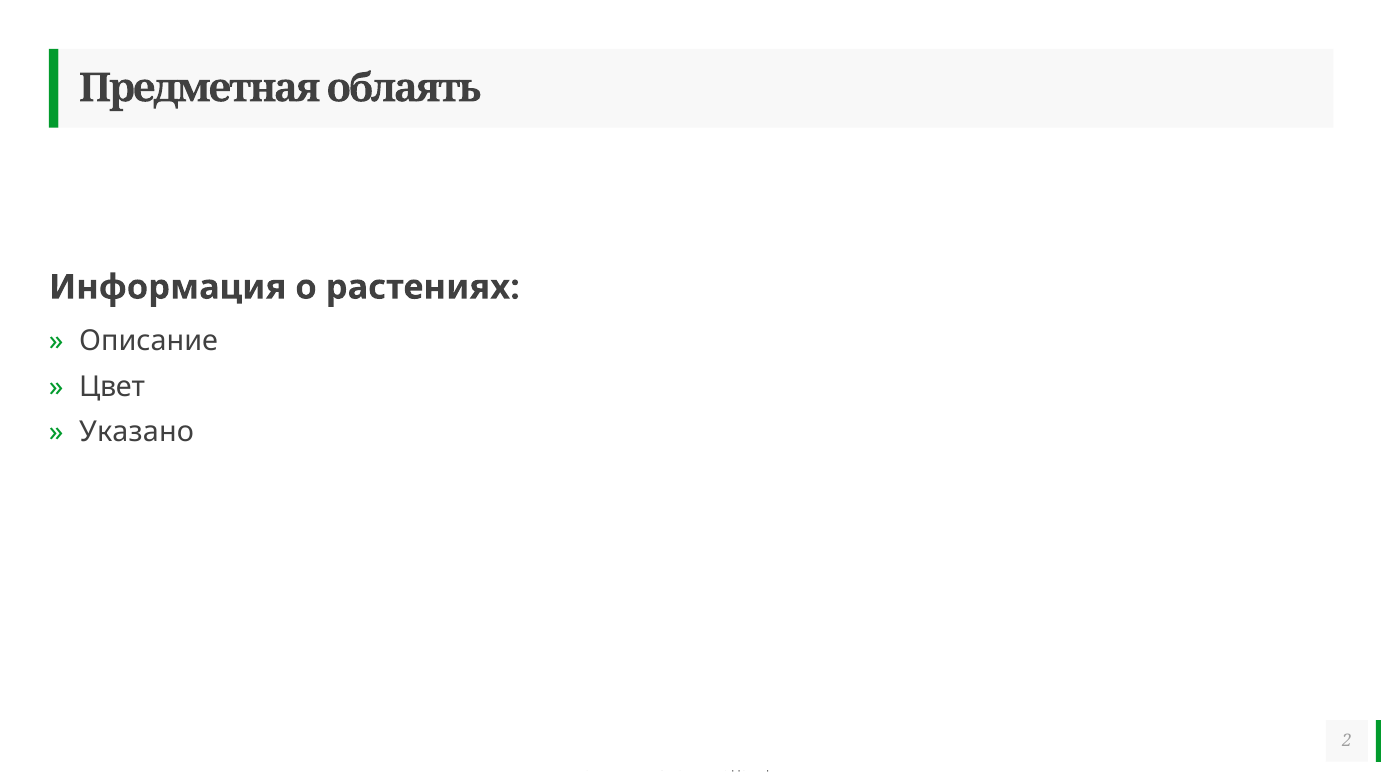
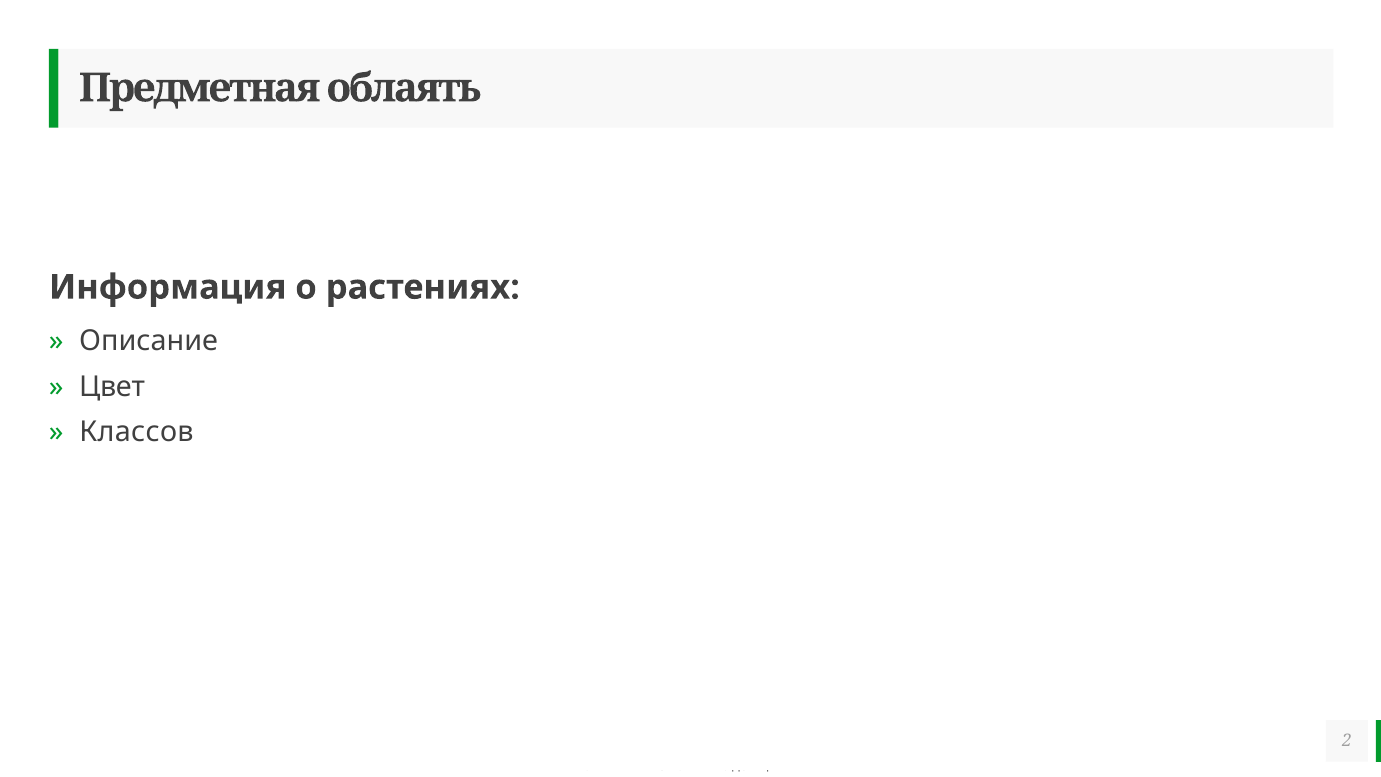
Указано: Указано -> Классов
